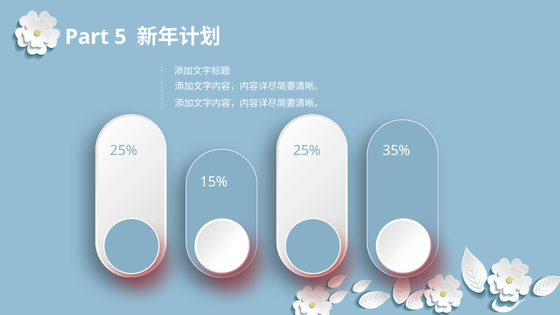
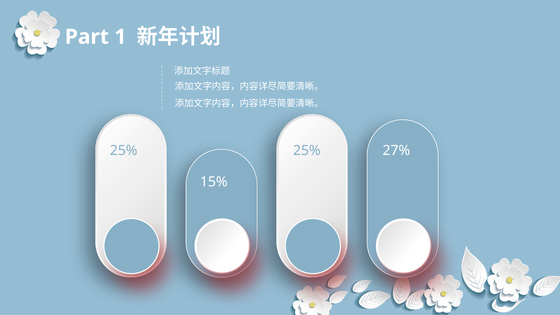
5: 5 -> 1
35%: 35% -> 27%
